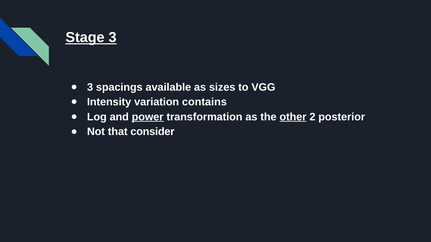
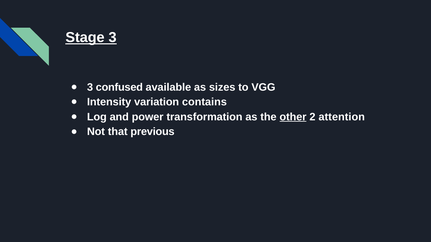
spacings: spacings -> confused
power underline: present -> none
posterior: posterior -> attention
consider: consider -> previous
